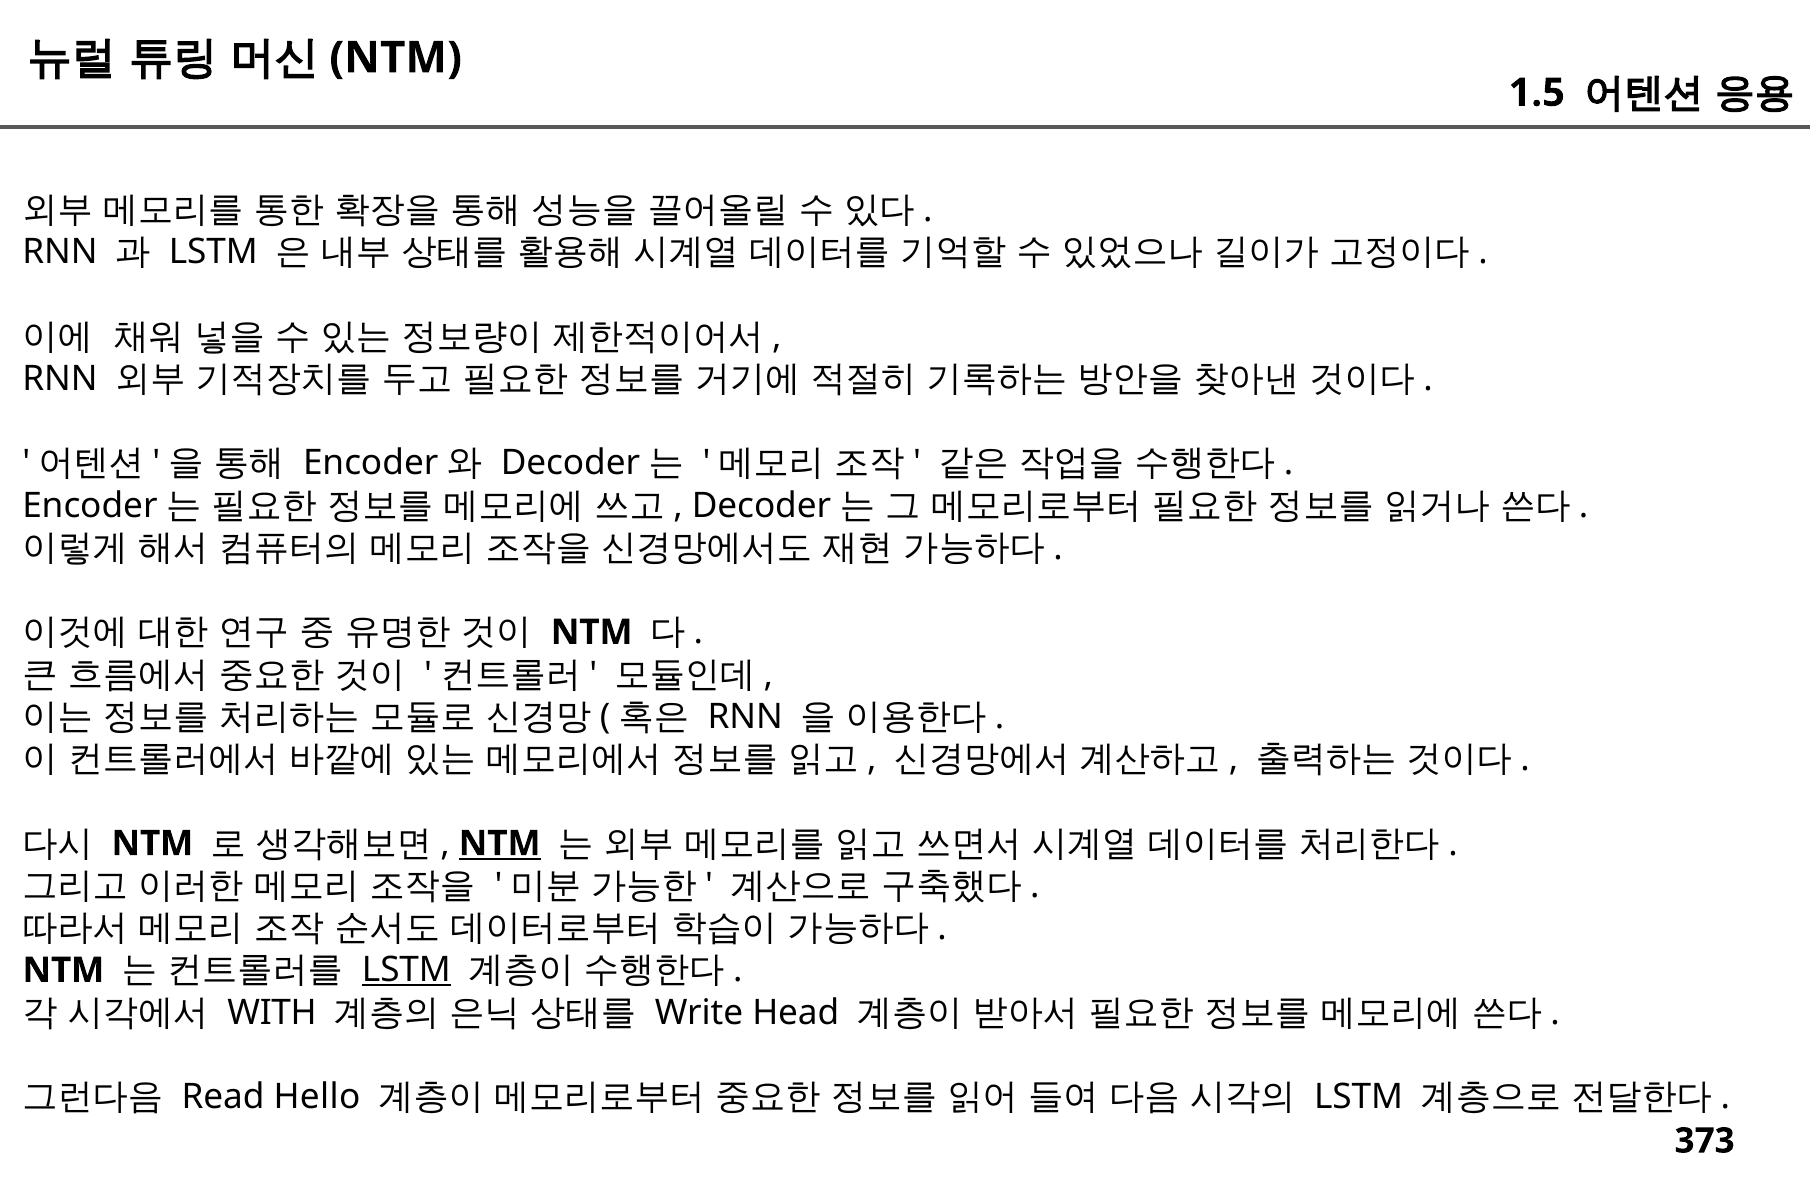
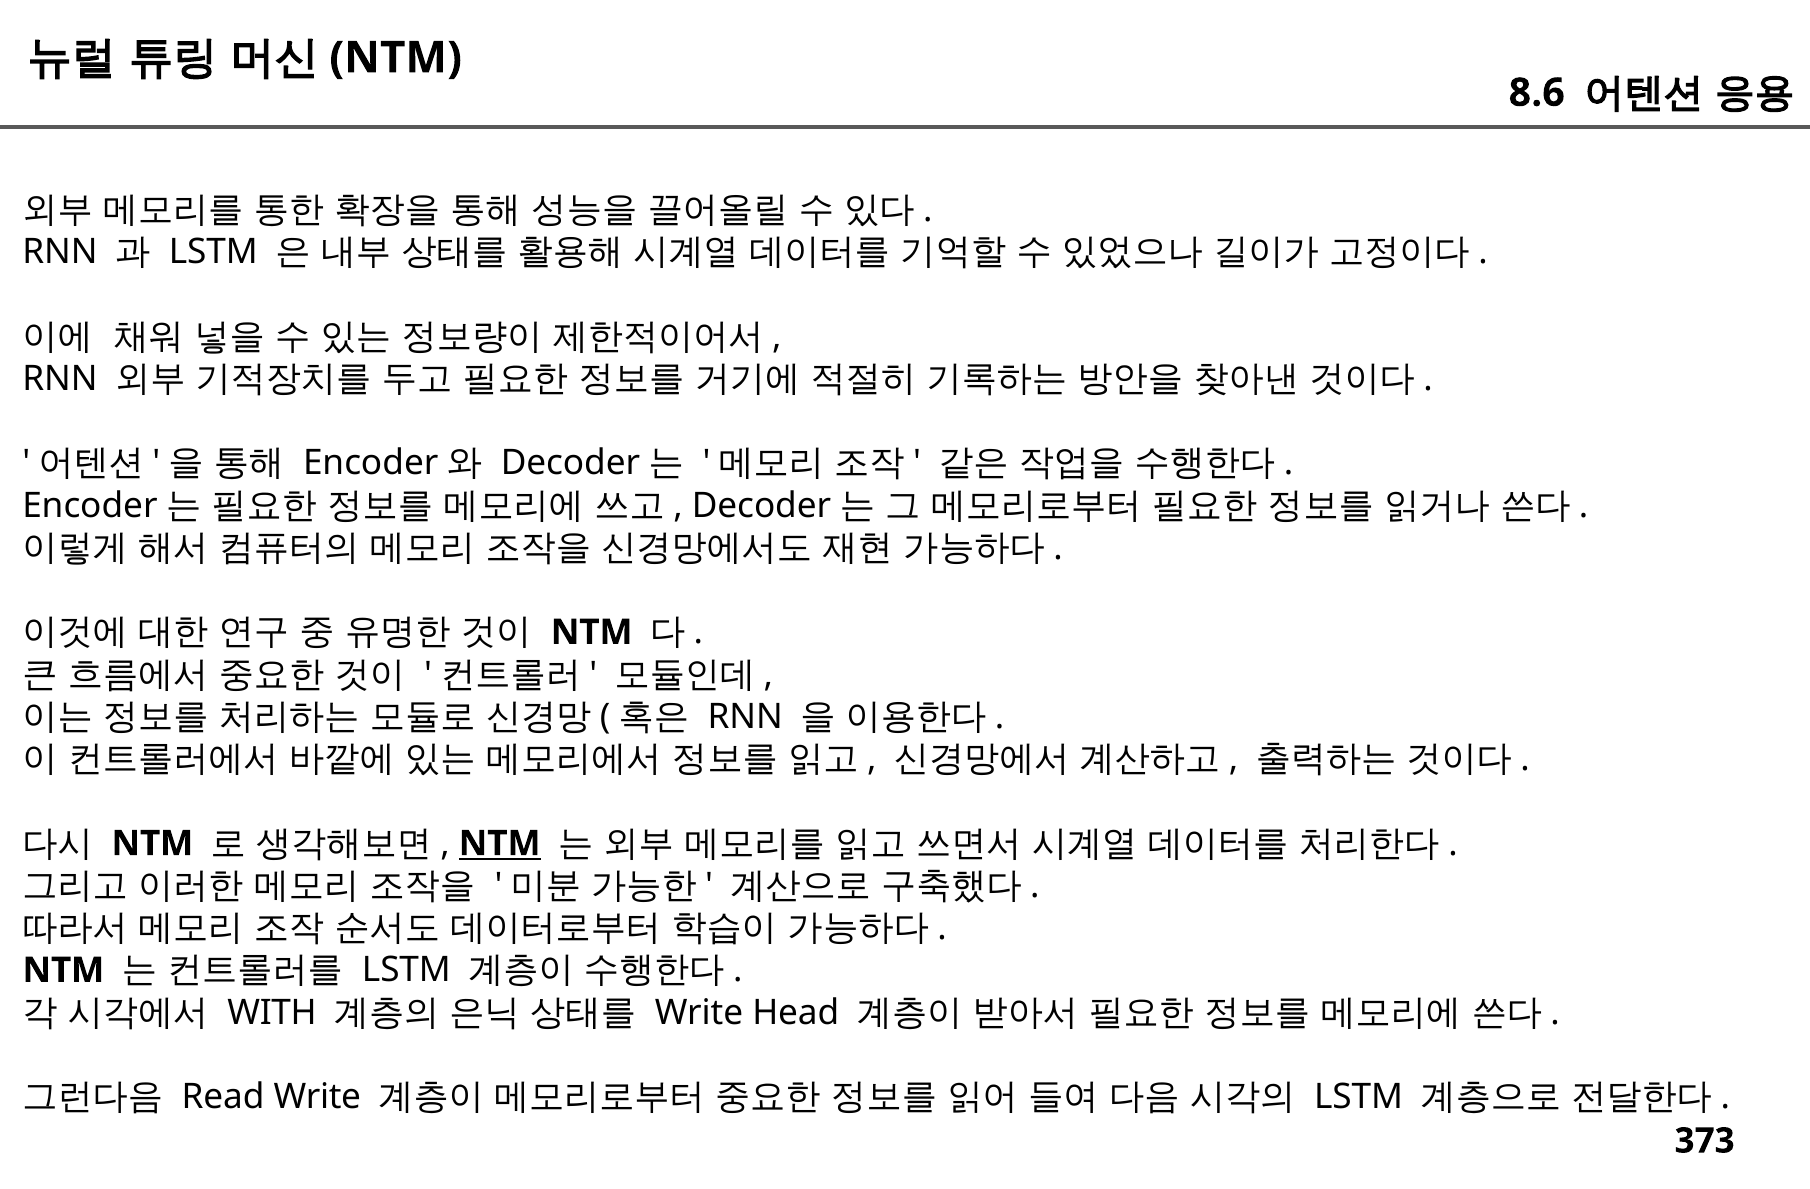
1.5: 1.5 -> 8.6
LSTM at (406, 970) underline: present -> none
Read Hello: Hello -> Write
